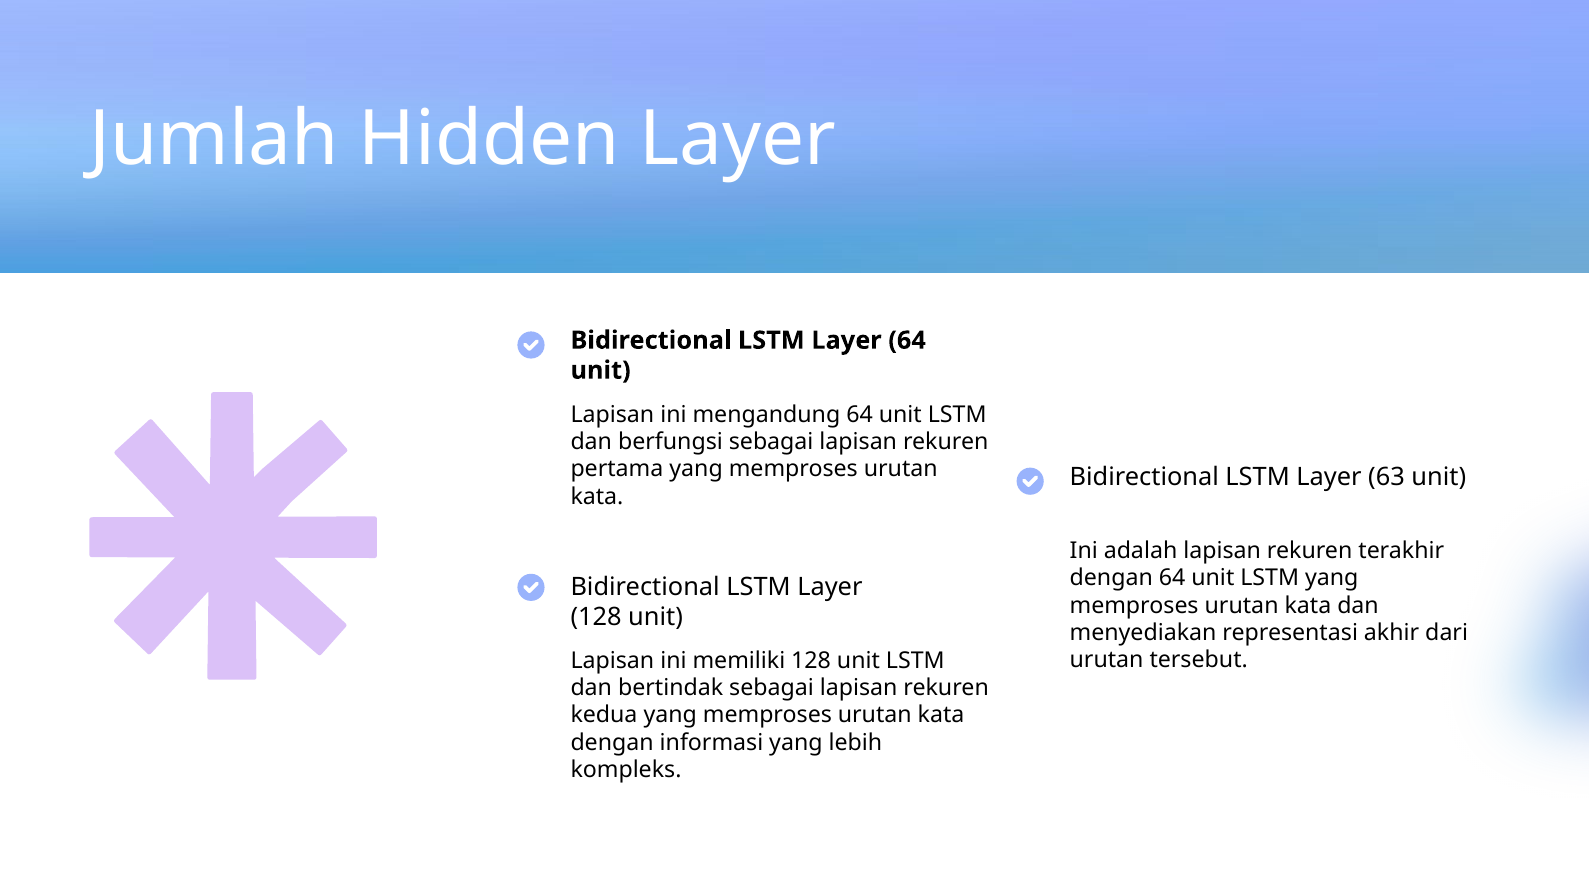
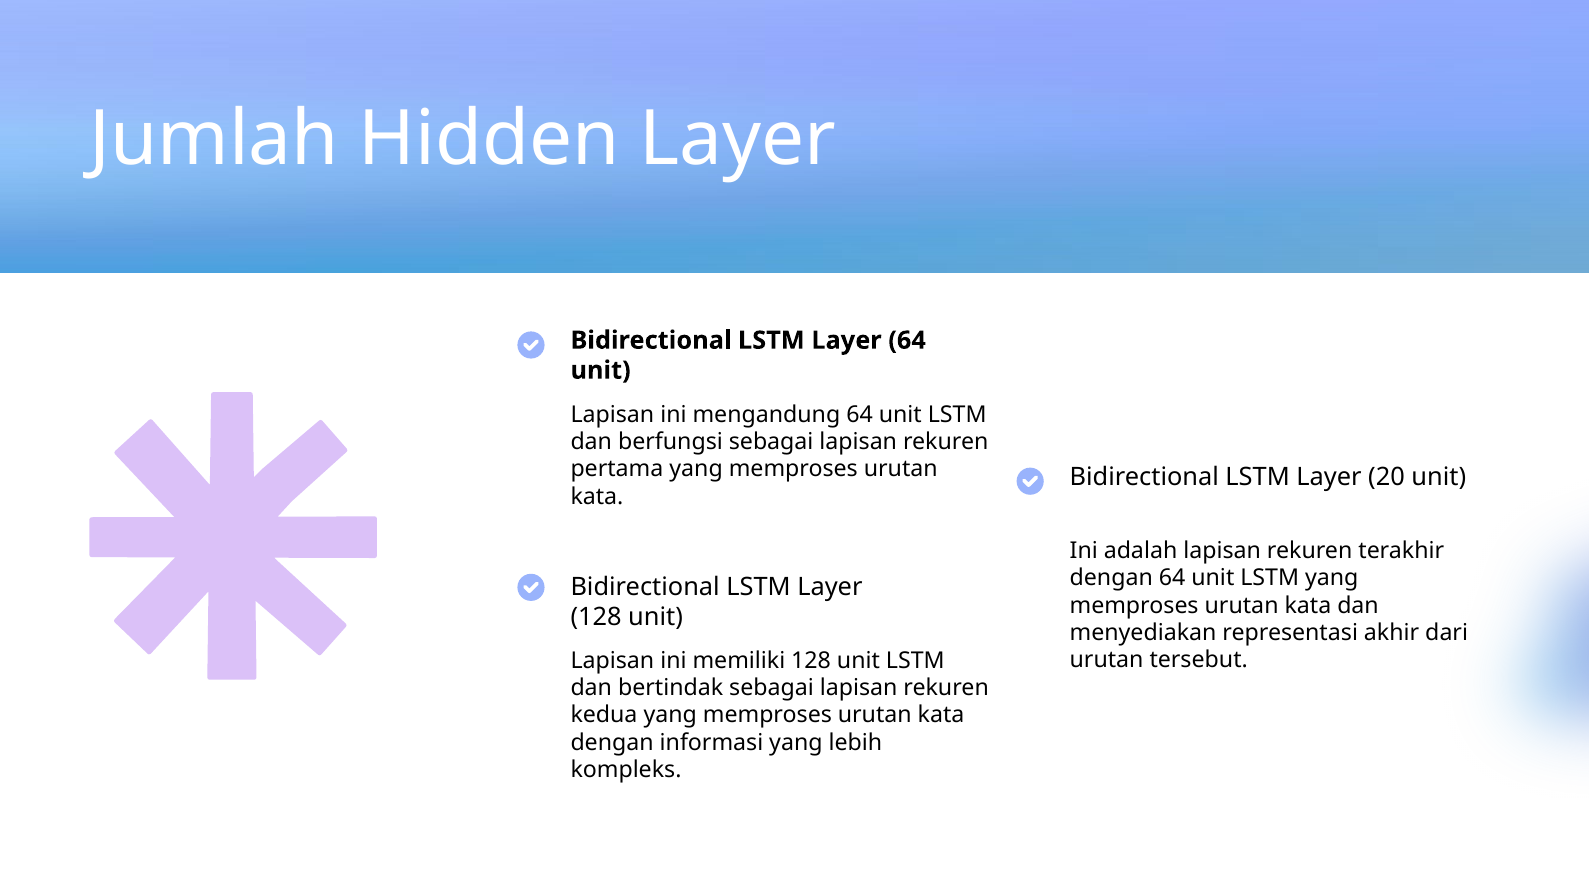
63: 63 -> 20
